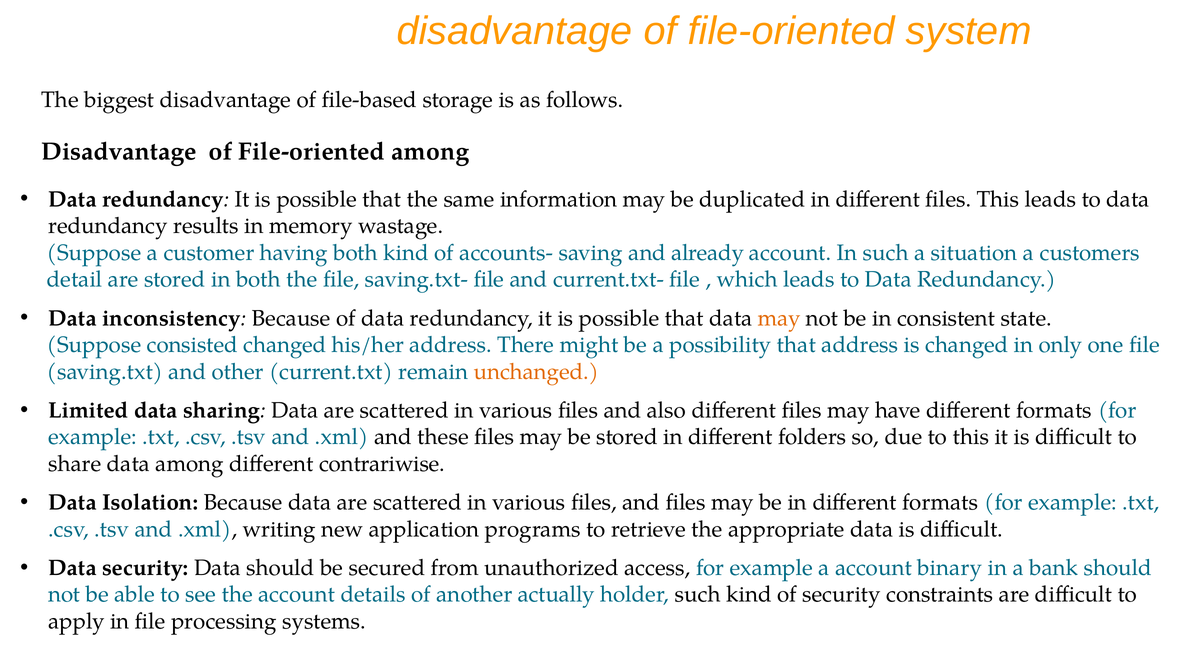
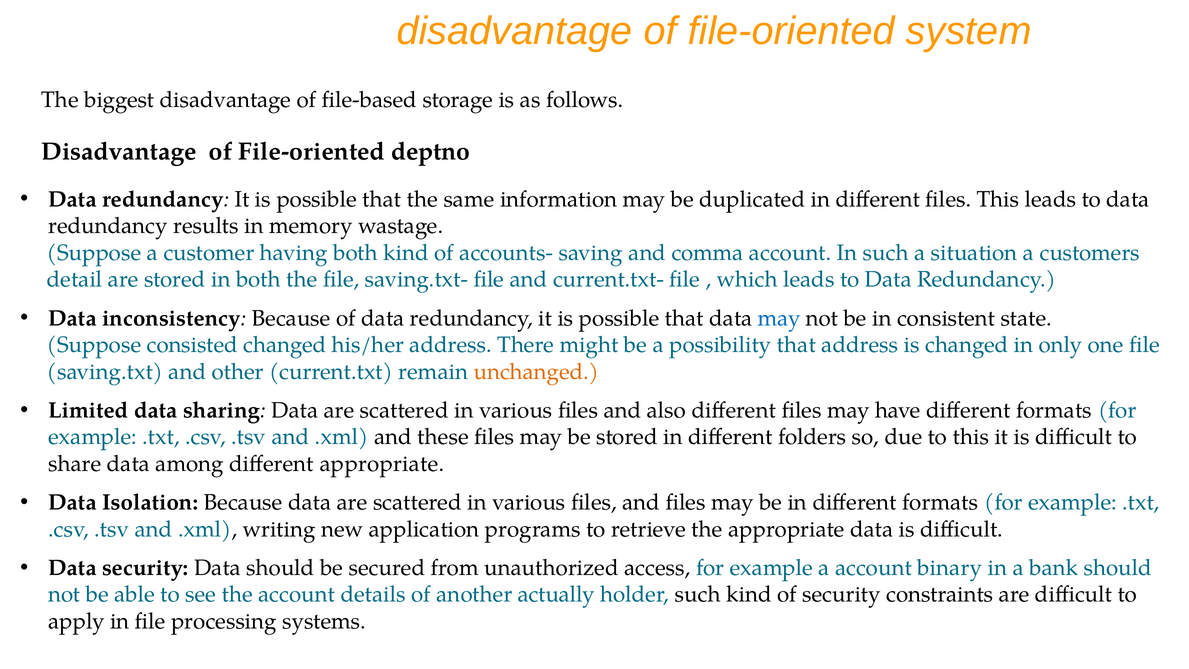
File-oriented among: among -> deptno
already: already -> comma
may at (779, 318) colour: orange -> blue
different contrariwise: contrariwise -> appropriate
